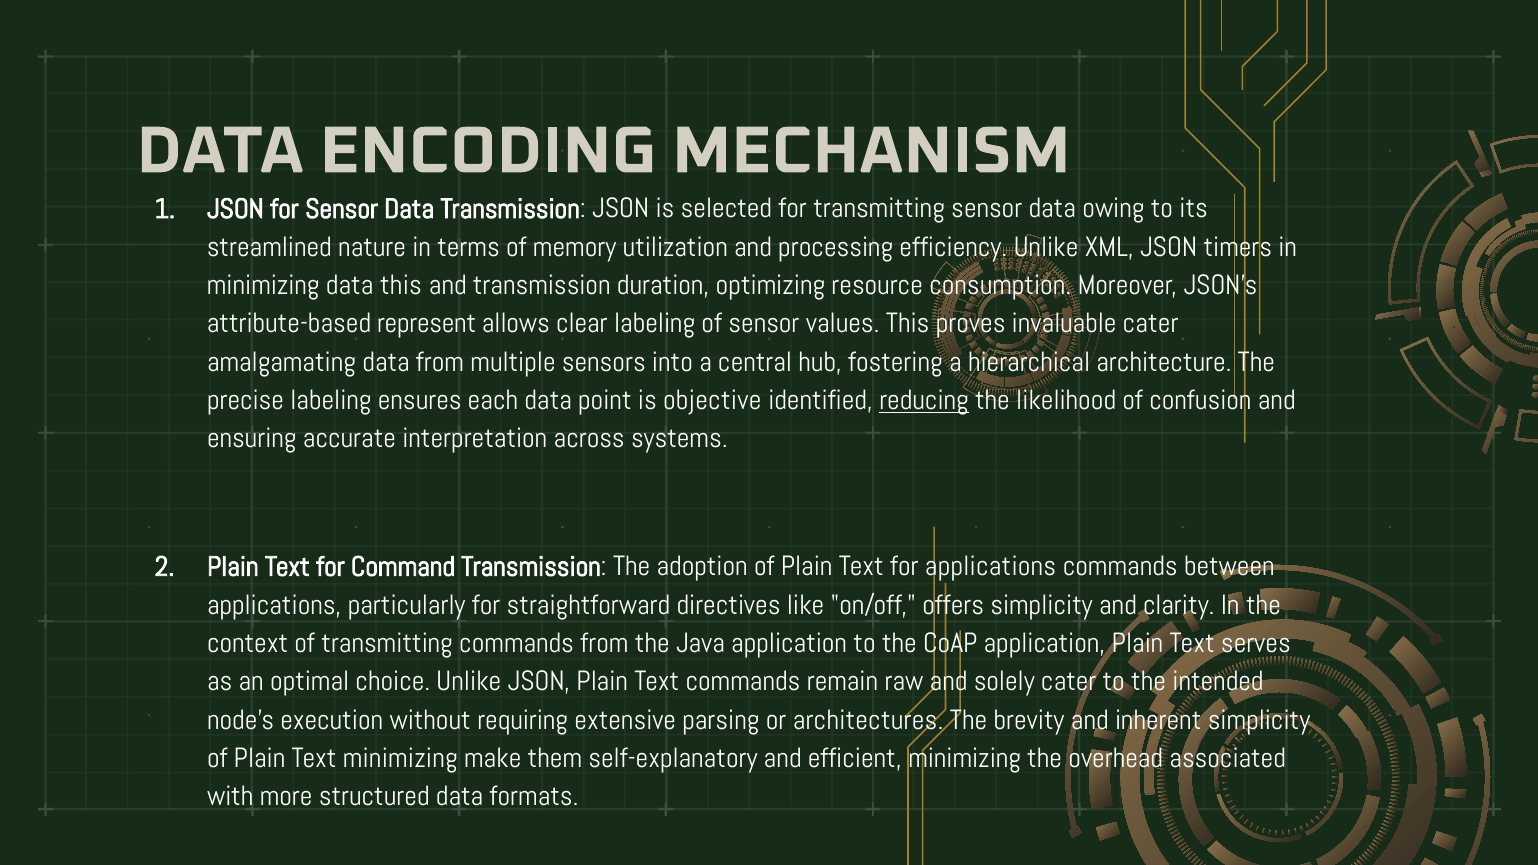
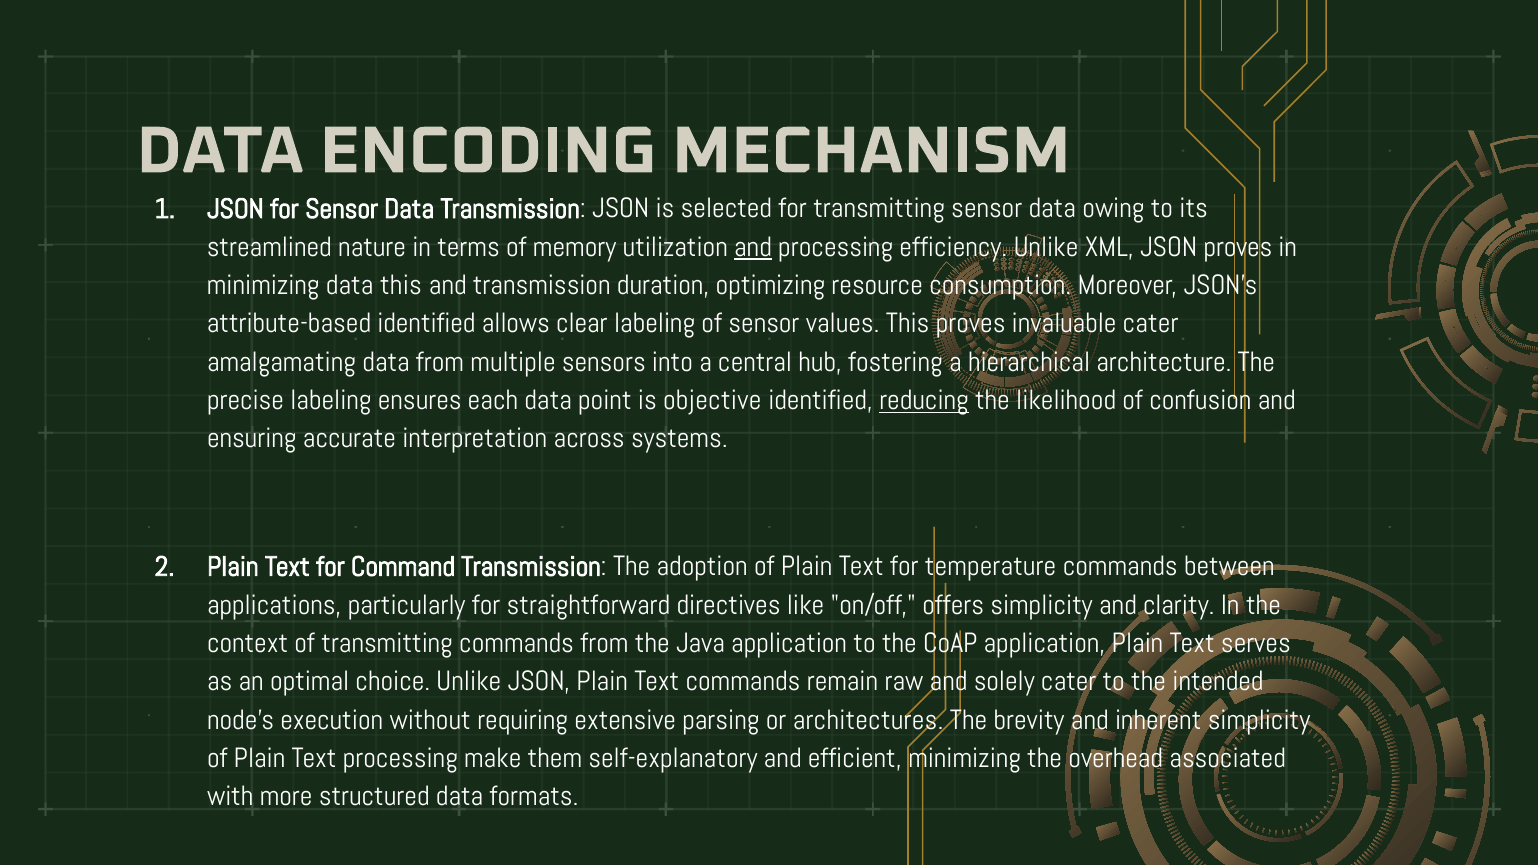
and at (753, 247) underline: none -> present
JSON timers: timers -> proves
attribute-based represent: represent -> identified
for applications: applications -> temperature
Text minimizing: minimizing -> processing
